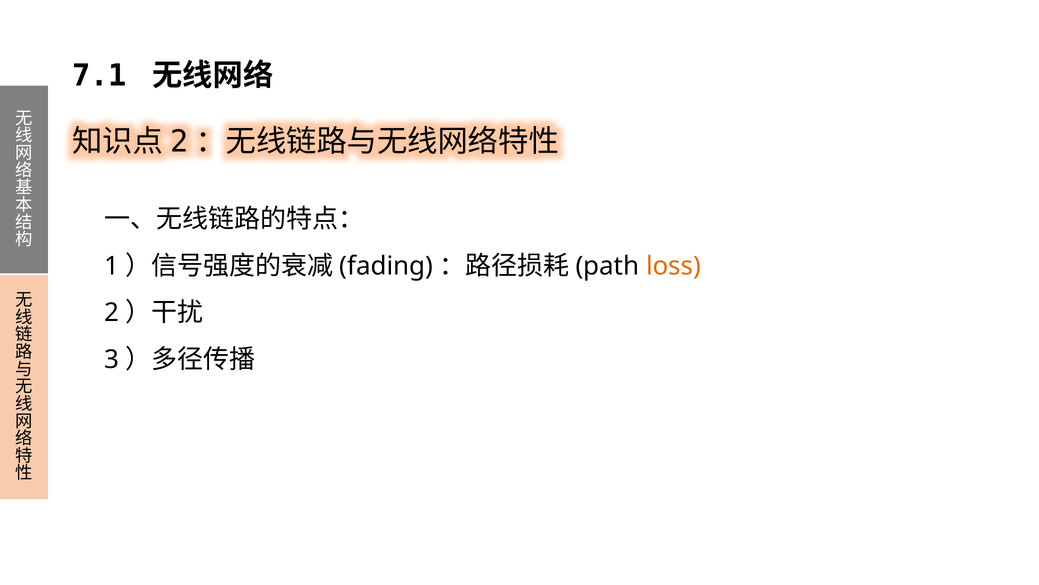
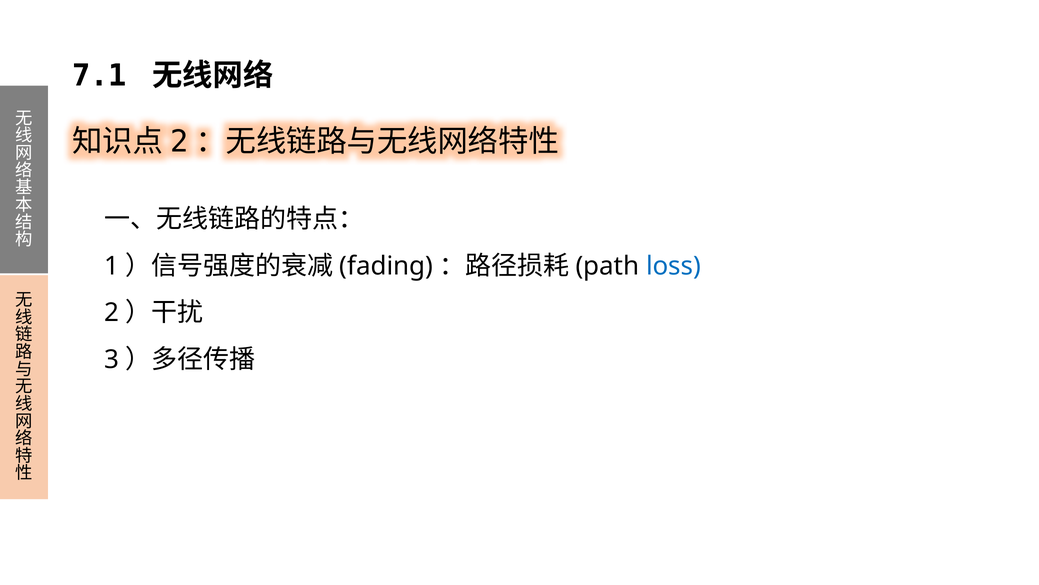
loss colour: orange -> blue
